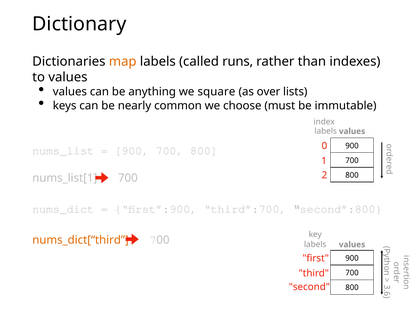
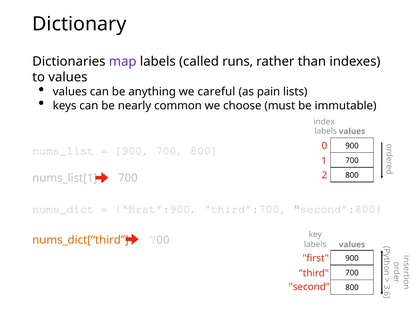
map colour: orange -> purple
square: square -> careful
over: over -> pain
